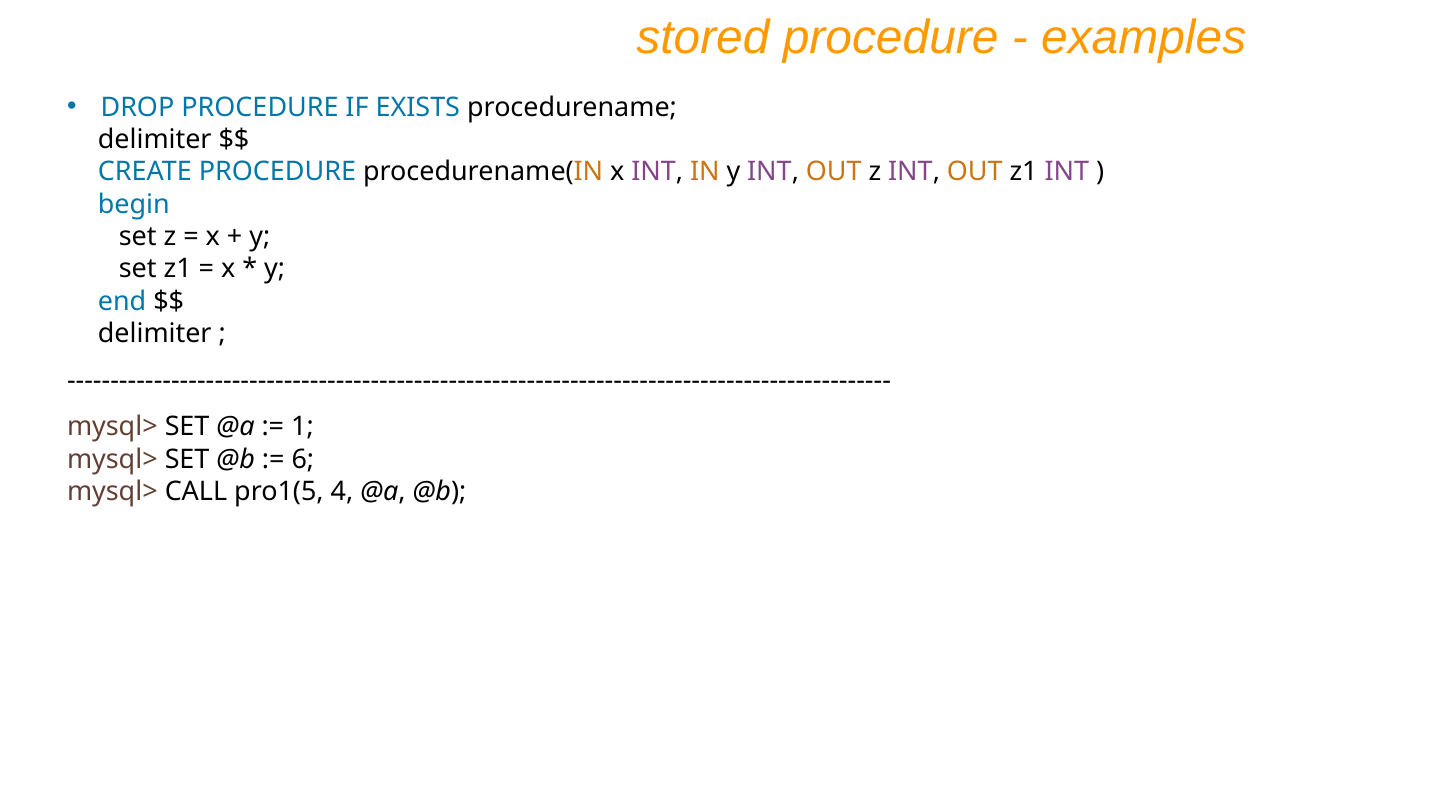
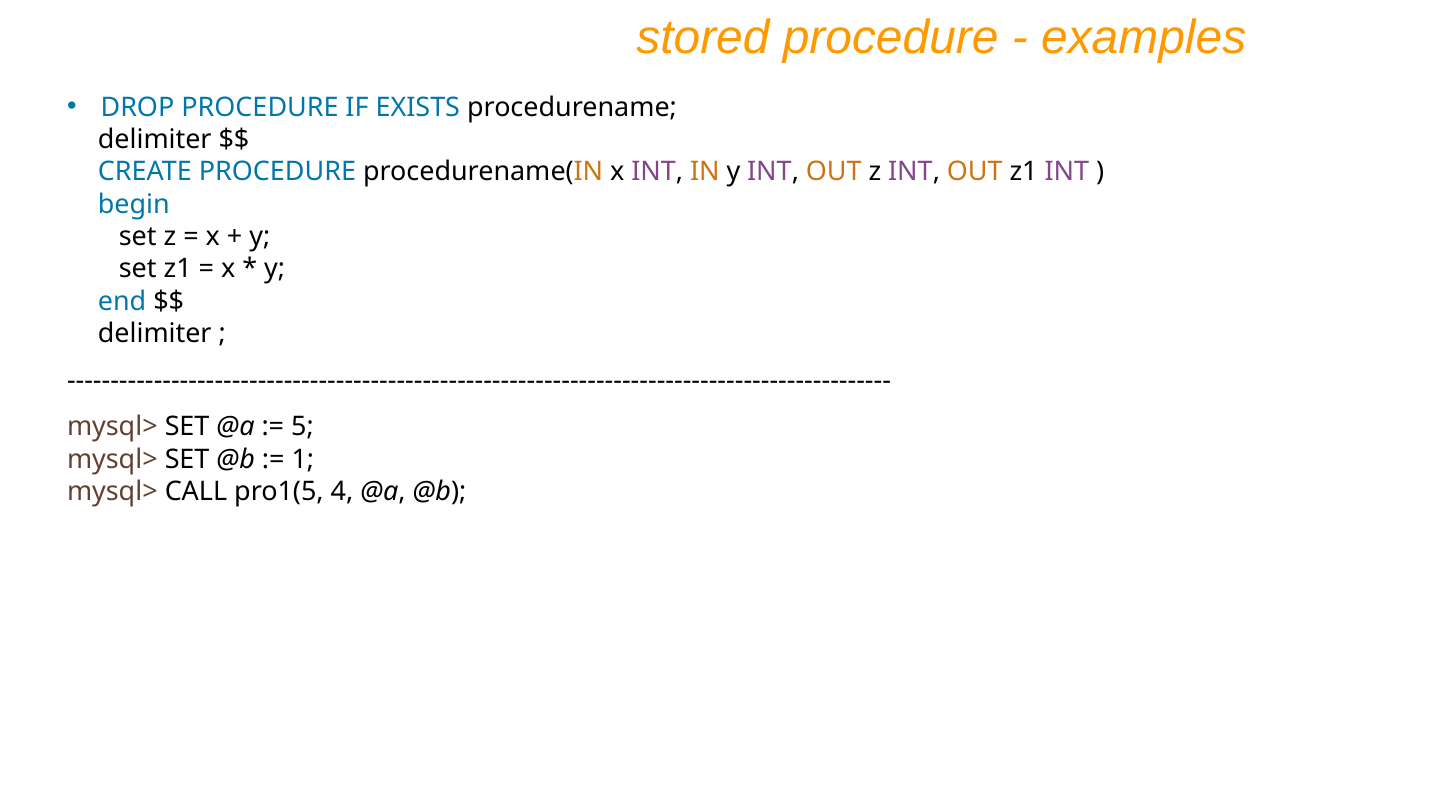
1: 1 -> 5
6: 6 -> 1
